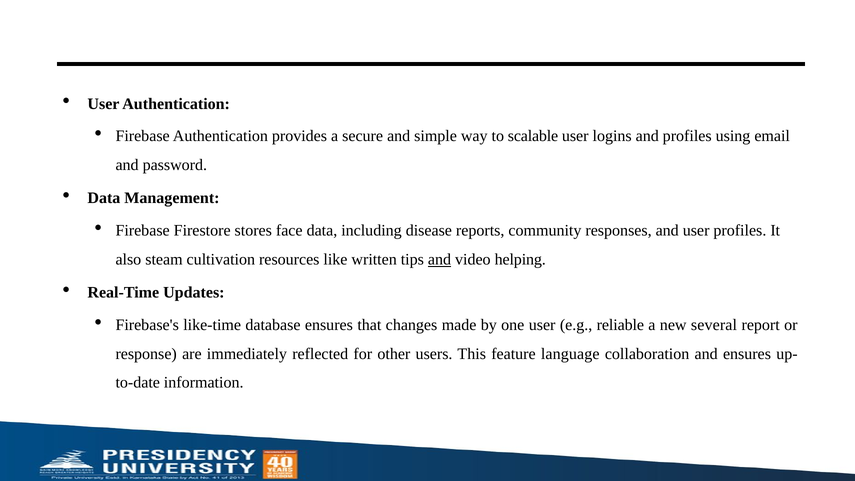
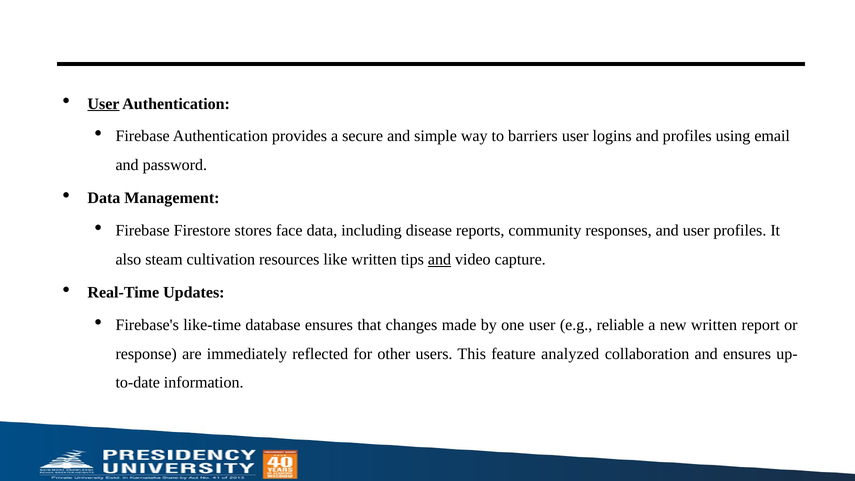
User at (103, 104) underline: none -> present
scalable: scalable -> barriers
helping: helping -> capture
new several: several -> written
language: language -> analyzed
